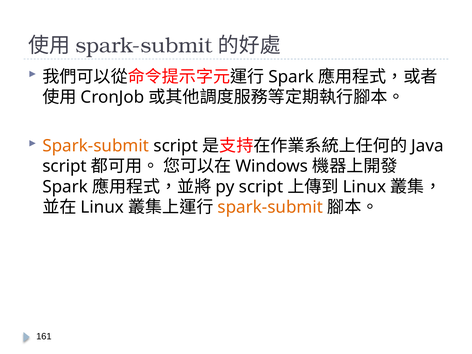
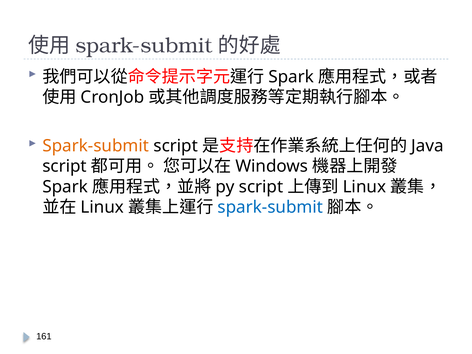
spark-submit at (270, 207) colour: orange -> blue
